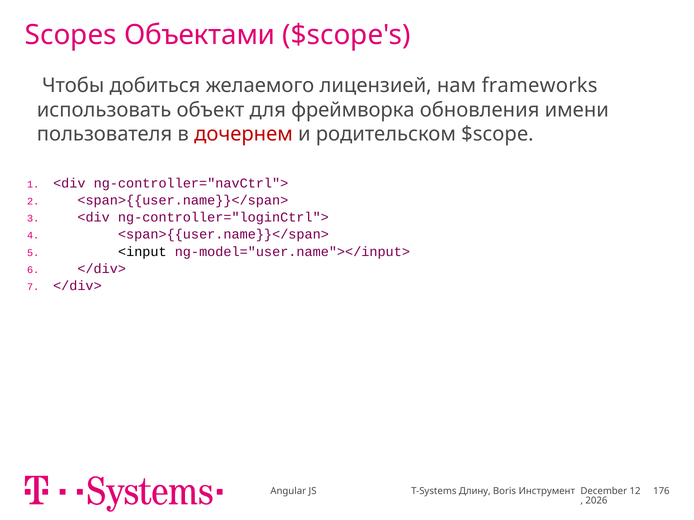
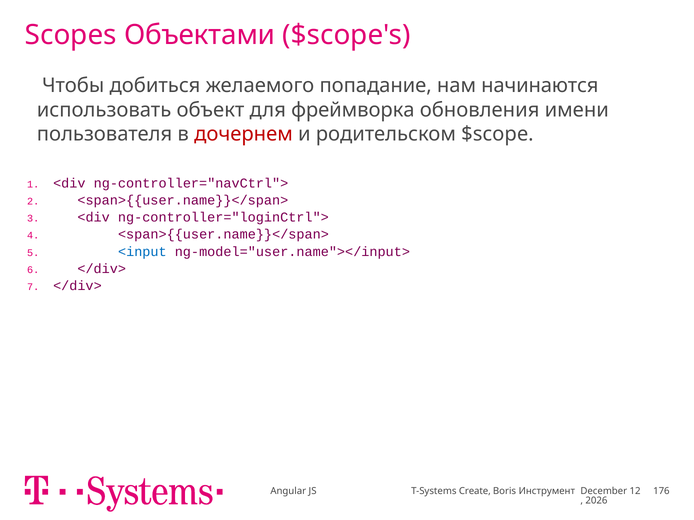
лицензией: лицензией -> попадание
frameworks: frameworks -> начинаются
<input colour: black -> blue
Длину: Длину -> Create
